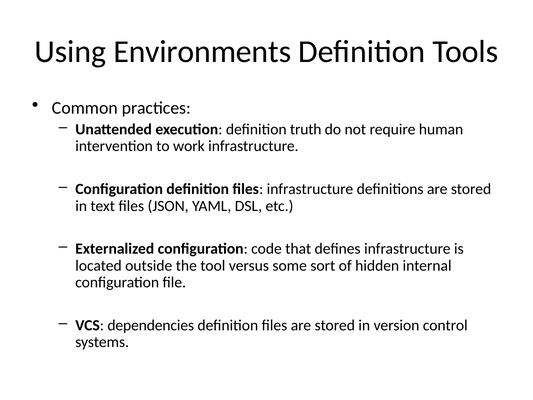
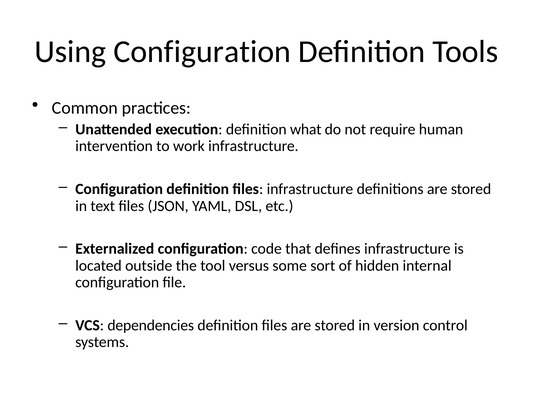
Using Environments: Environments -> Configuration
truth: truth -> what
